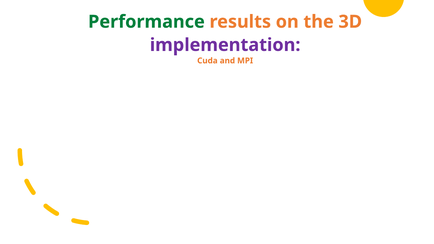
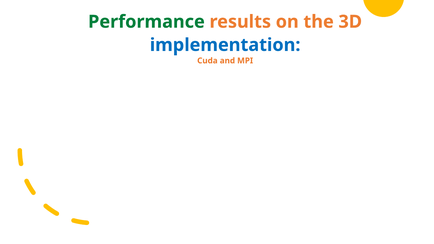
implementation colour: purple -> blue
